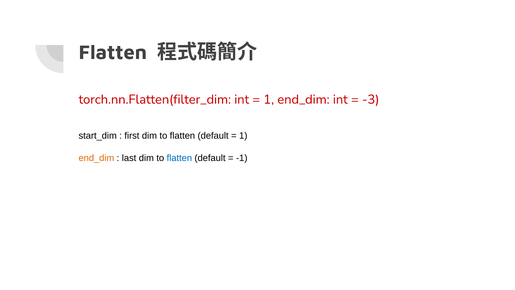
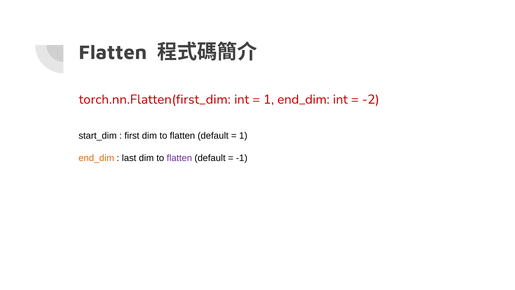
torch.nn.Flatten(filter_dim: torch.nn.Flatten(filter_dim -> torch.nn.Flatten(first_dim
-3: -3 -> -2
flatten at (179, 158) colour: blue -> purple
